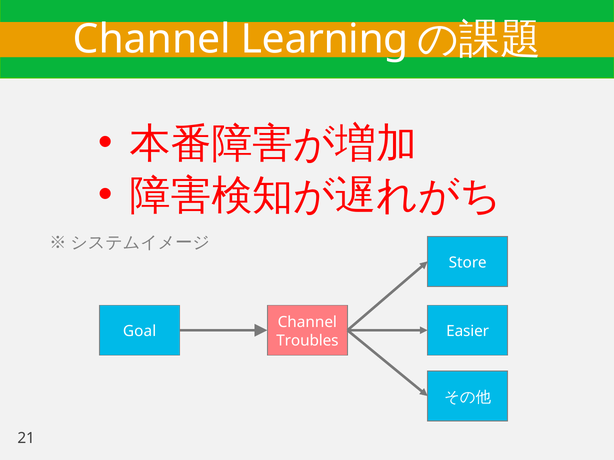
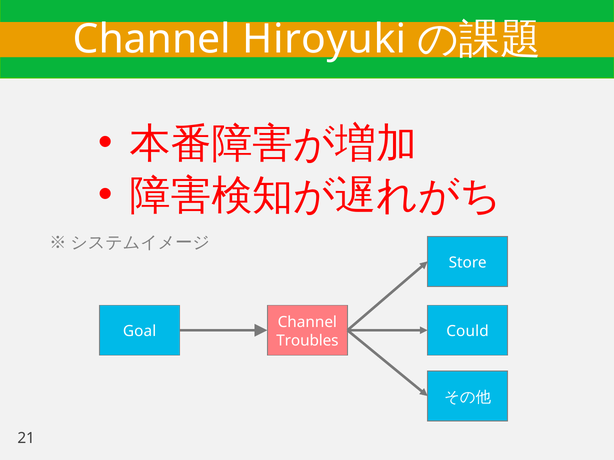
Learning: Learning -> Hiroyuki
Easier: Easier -> Could
